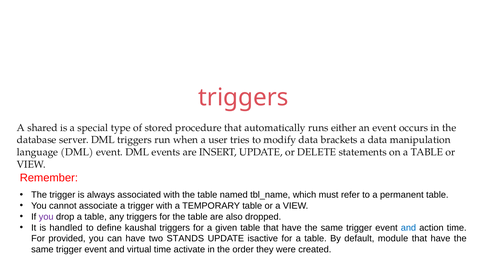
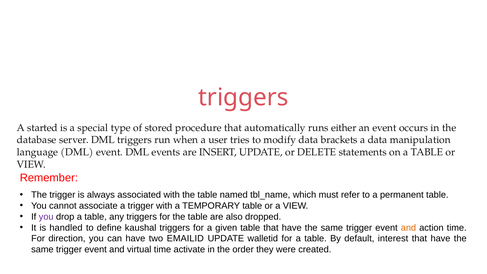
shared: shared -> started
and at (408, 228) colour: blue -> orange
provided: provided -> direction
STANDS: STANDS -> EMAILID
isactive: isactive -> walletid
module: module -> interest
